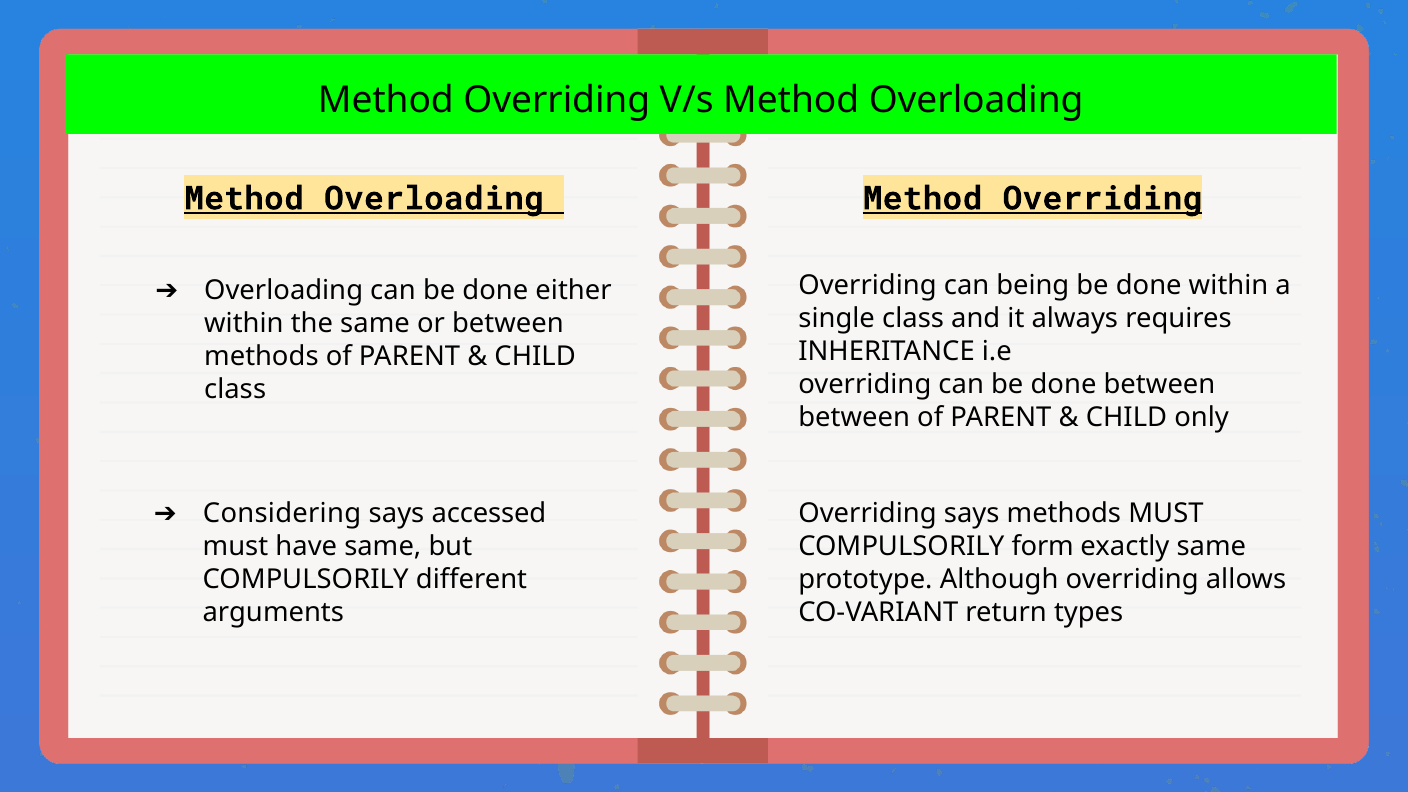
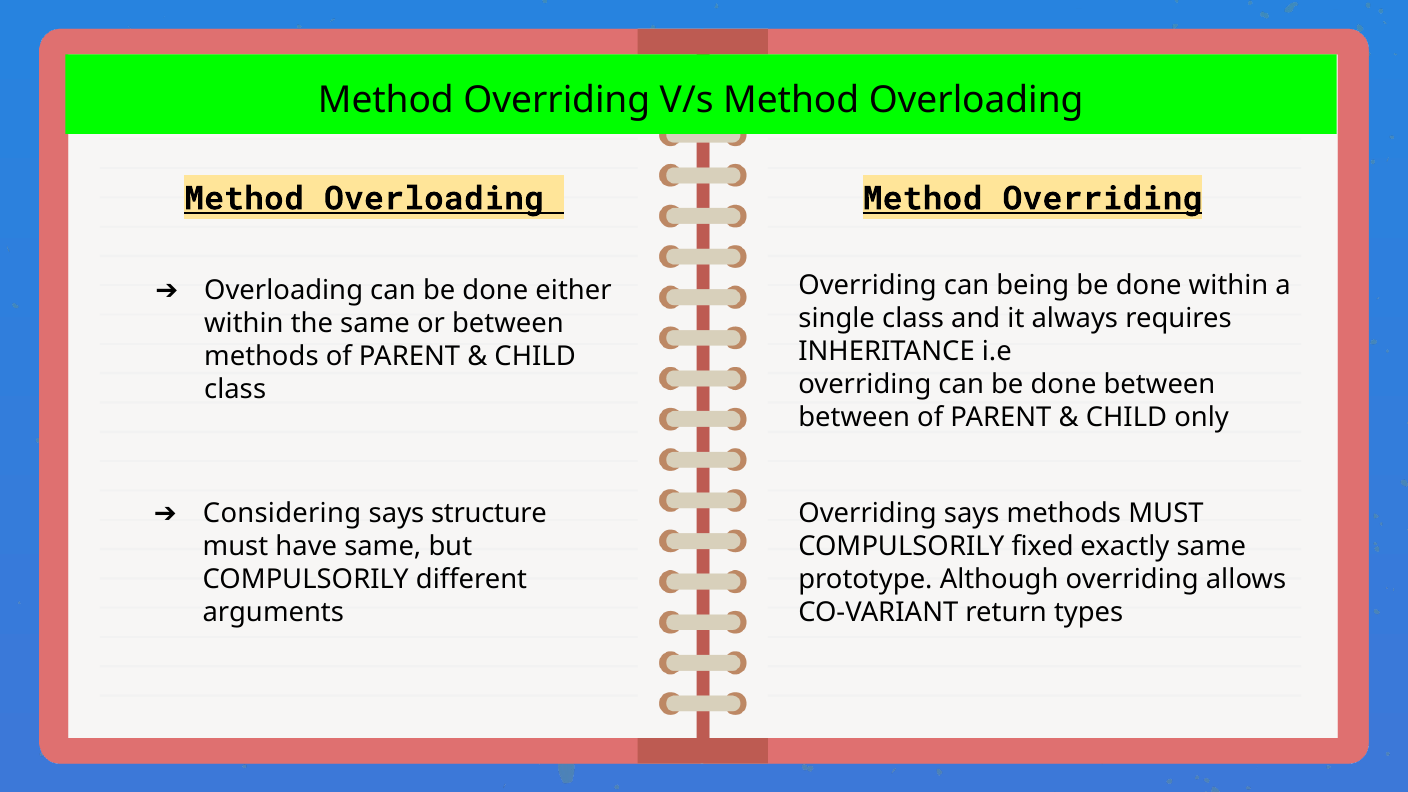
accessed: accessed -> structure
form: form -> fixed
